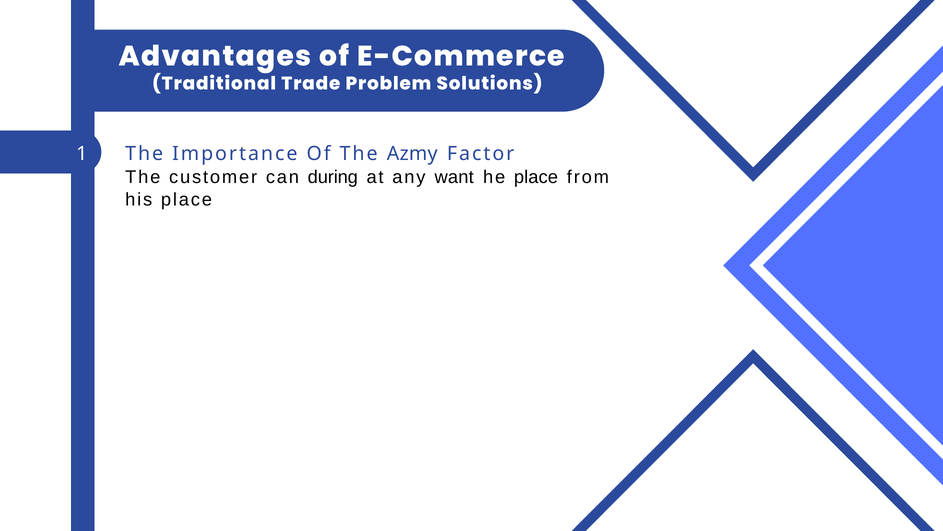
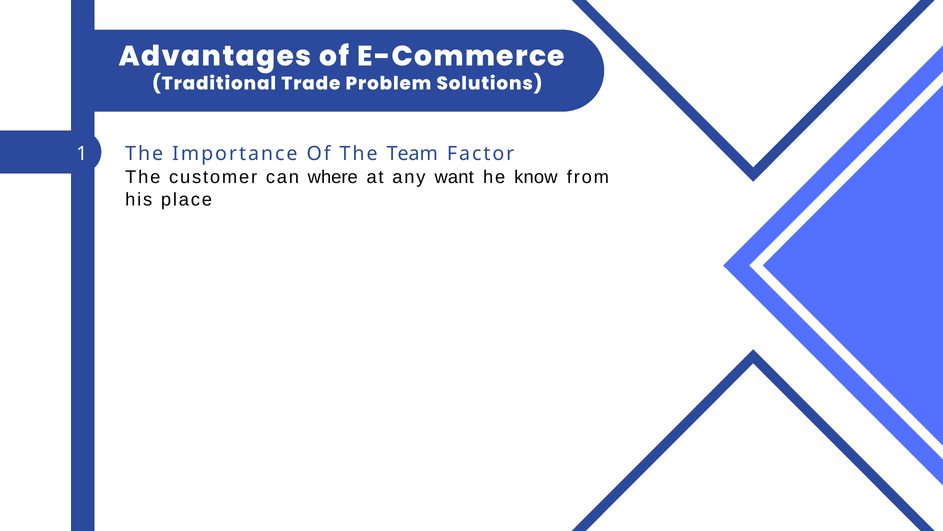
Azmy: Azmy -> Team
during: during -> where
he place: place -> know
